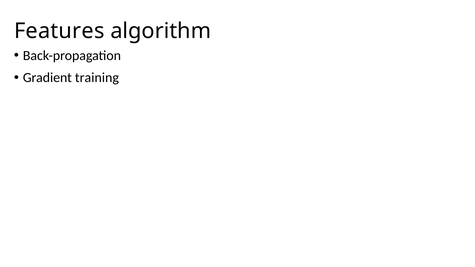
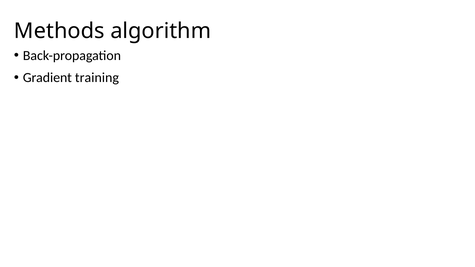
Features: Features -> Methods
